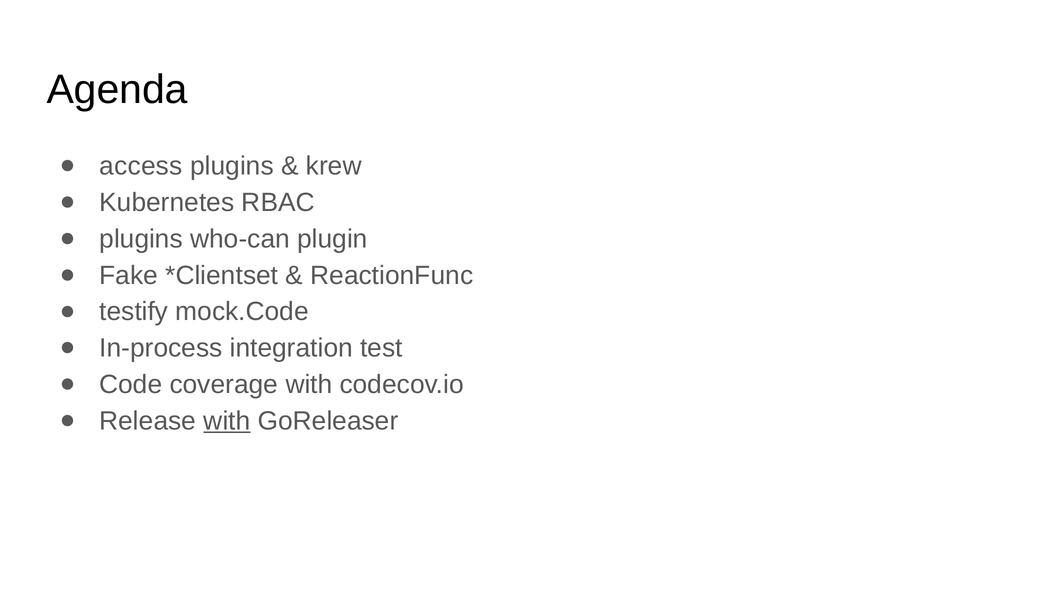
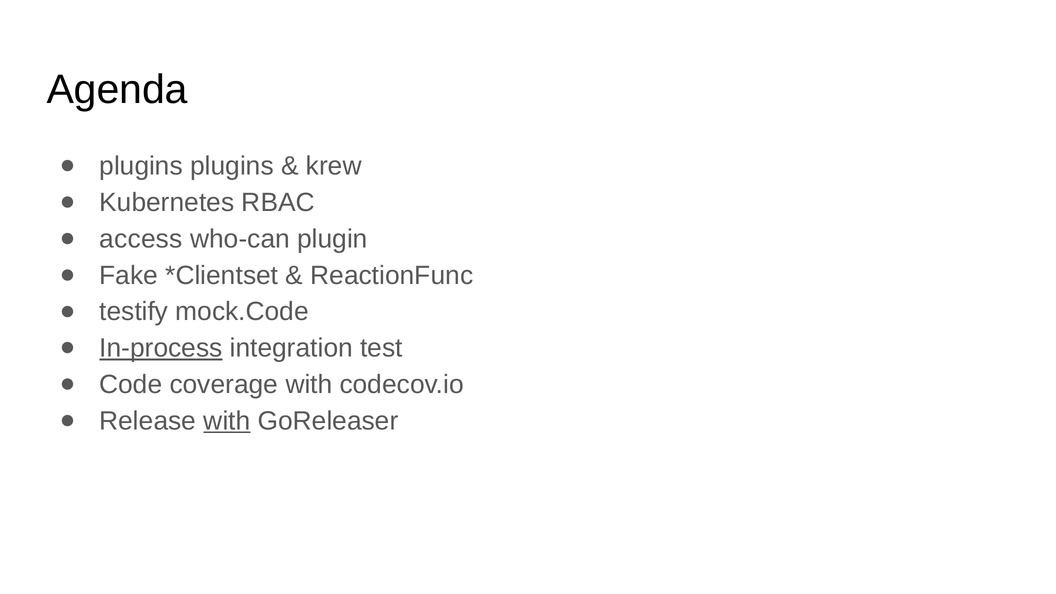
access at (141, 166): access -> plugins
plugins at (141, 239): plugins -> access
In-process underline: none -> present
